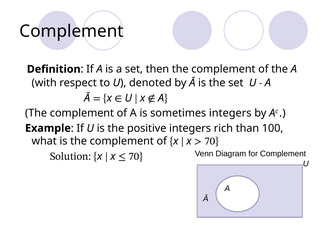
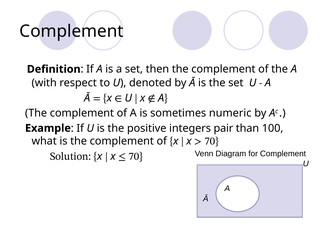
integers at (230, 113): integers -> numeric
rich: rich -> pair
